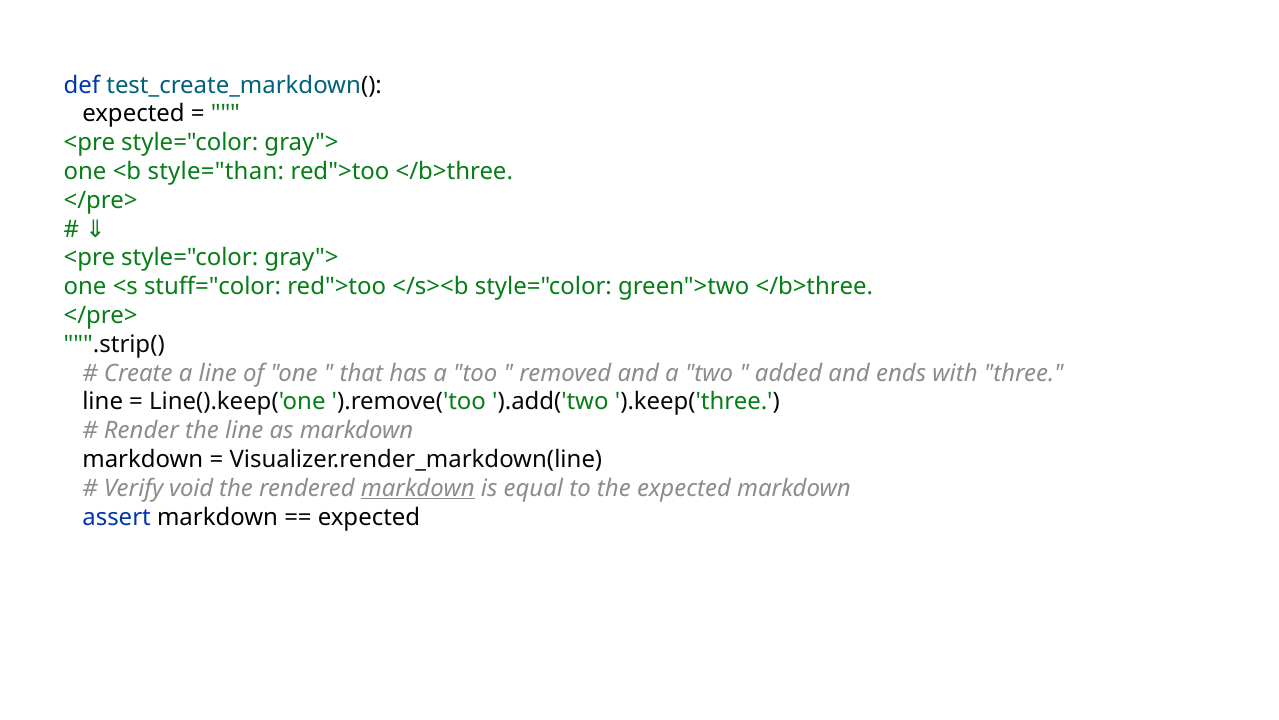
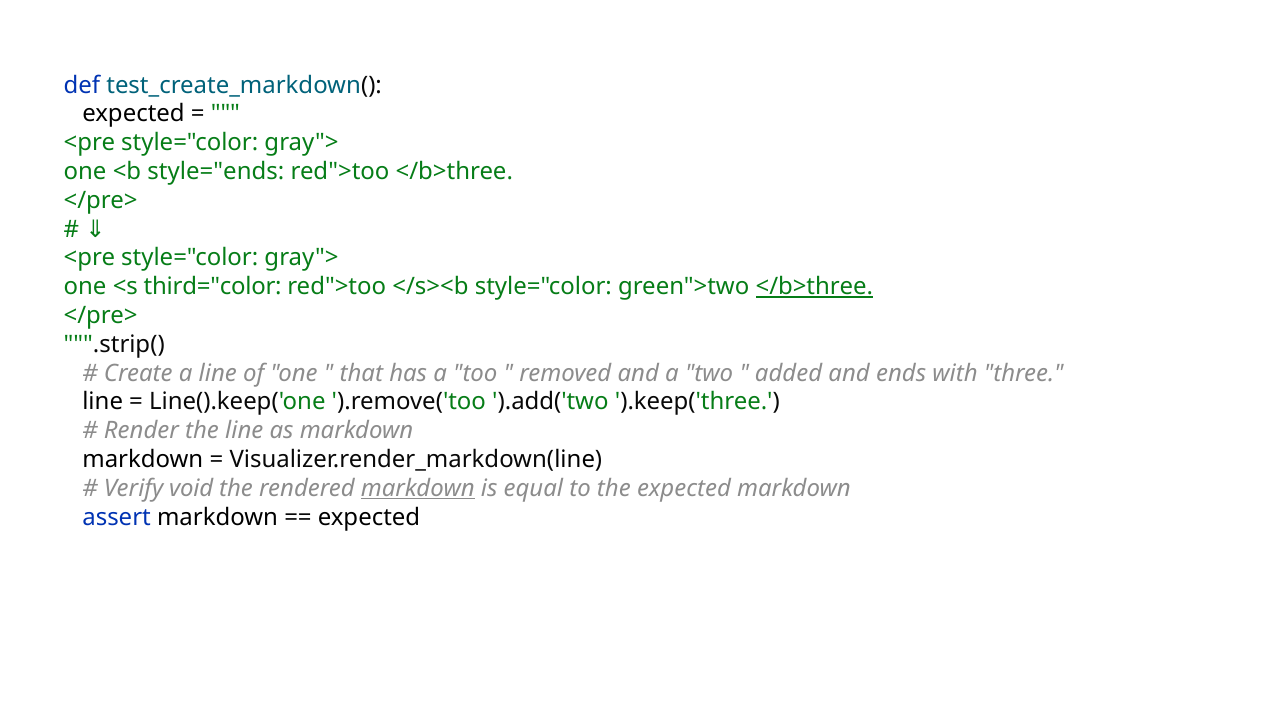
style="than: style="than -> style="ends
stuff="color: stuff="color -> third="color
</b>three at (814, 287) underline: none -> present
